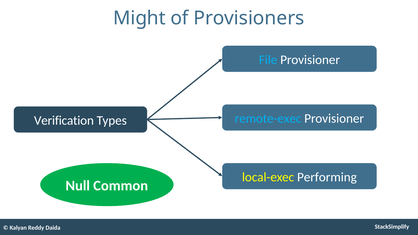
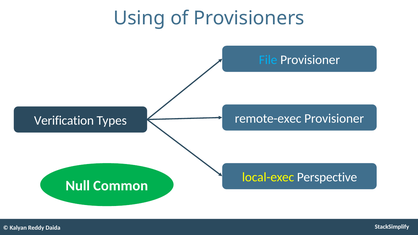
Might: Might -> Using
remote-exec colour: light blue -> white
Performing: Performing -> Perspective
